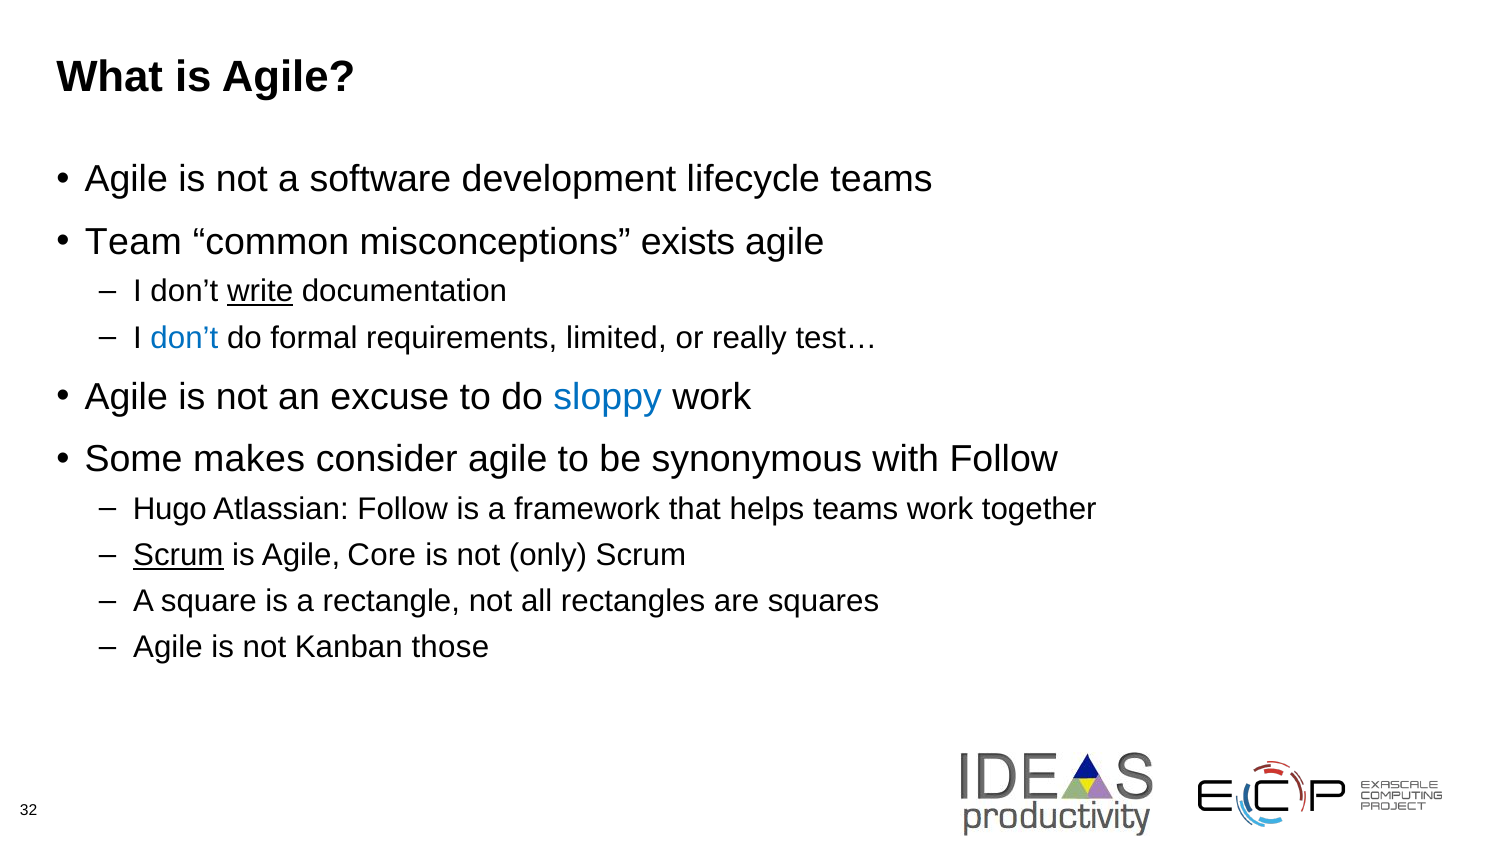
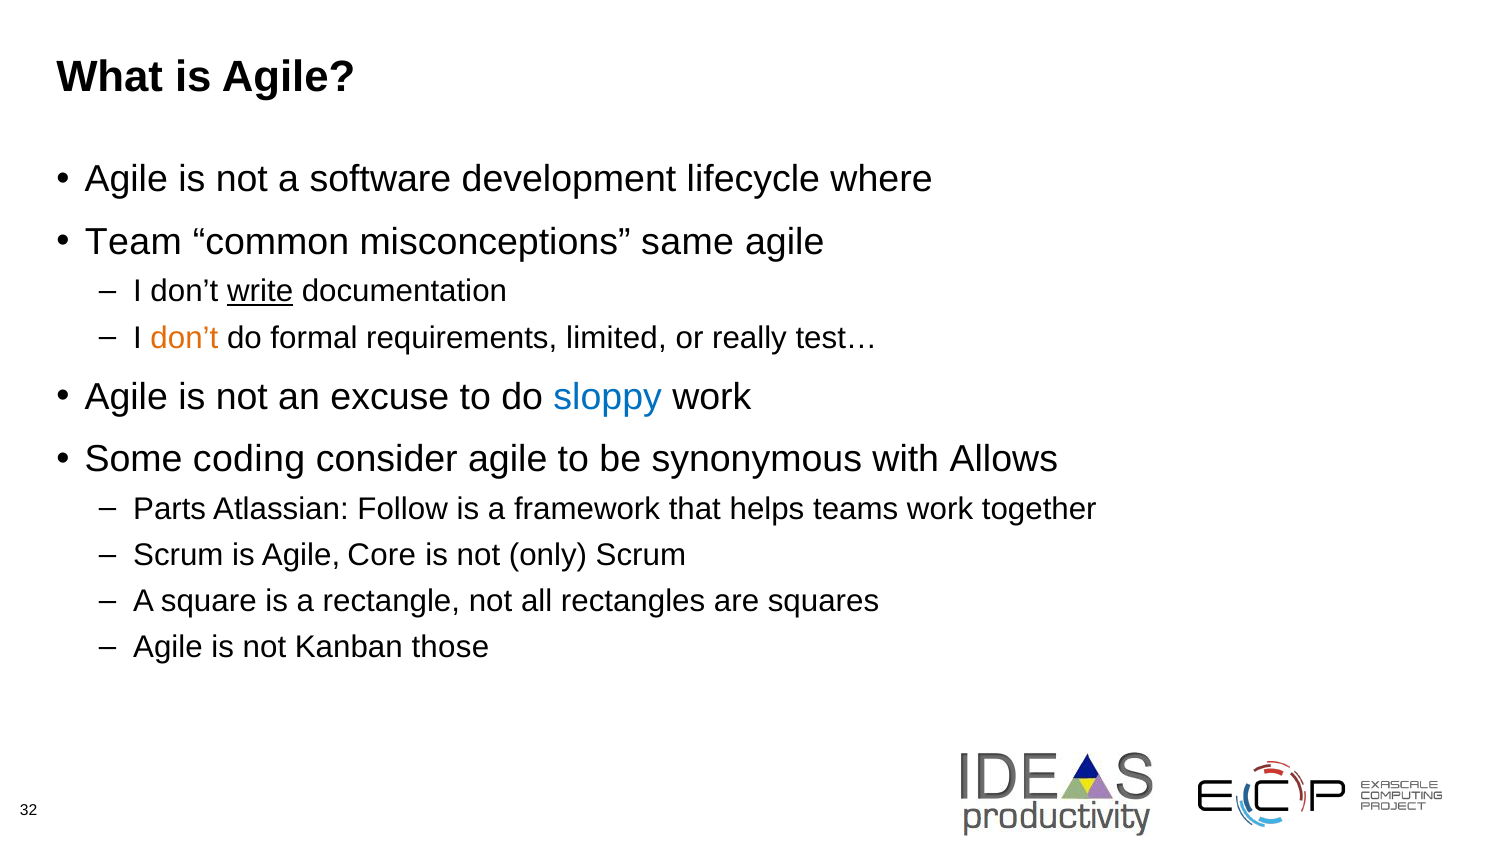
lifecycle teams: teams -> where
exists: exists -> same
don’t at (184, 338) colour: blue -> orange
makes: makes -> coding
with Follow: Follow -> Allows
Hugo: Hugo -> Parts
Scrum at (178, 555) underline: present -> none
